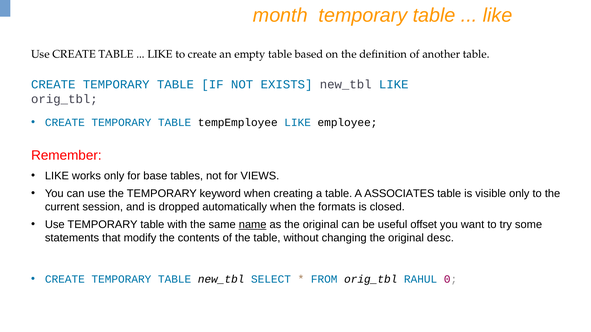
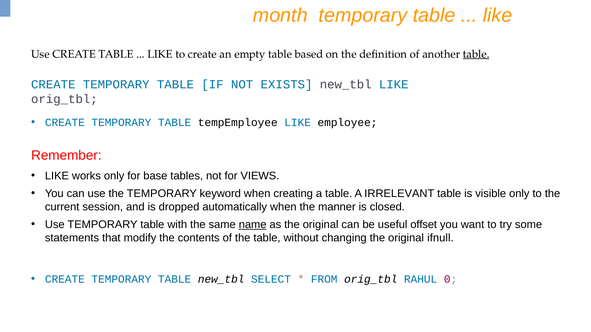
table at (476, 54) underline: none -> present
ASSOCIATES: ASSOCIATES -> IRRELEVANT
formats: formats -> manner
desc: desc -> ifnull
